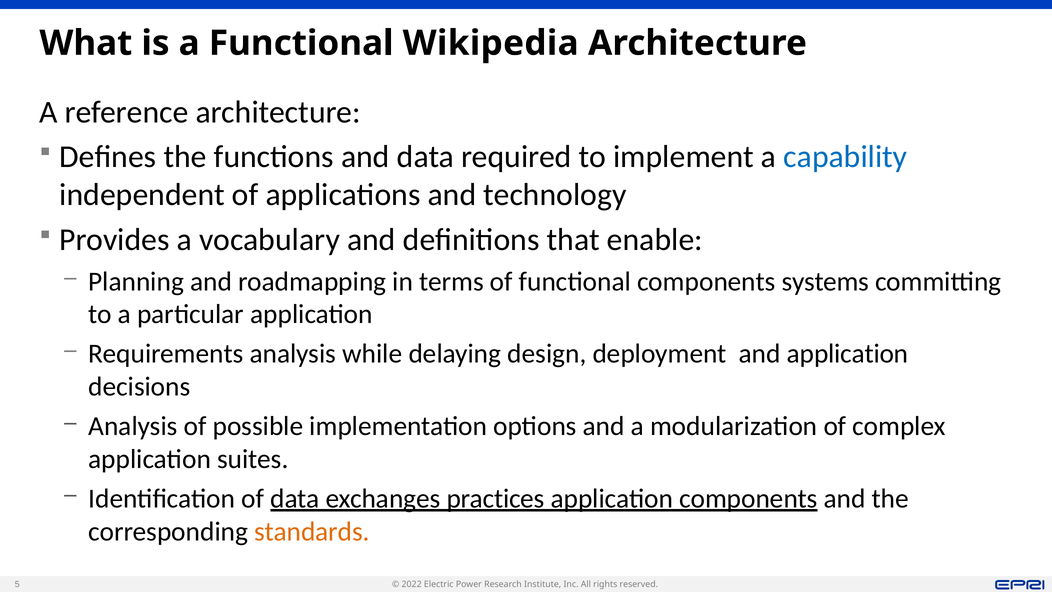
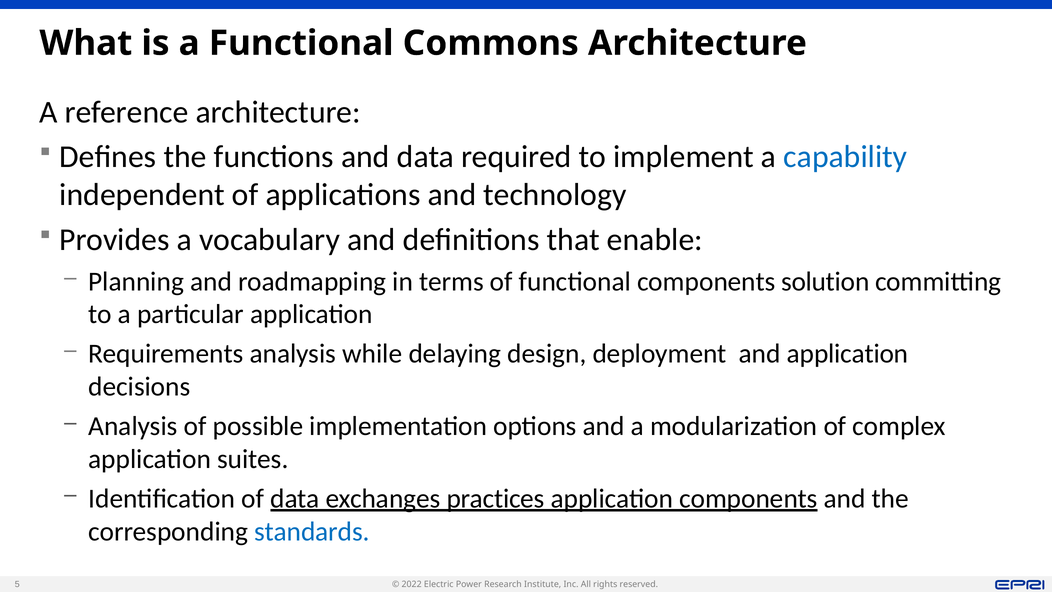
Wikipedia: Wikipedia -> Commons
systems: systems -> solution
standards colour: orange -> blue
